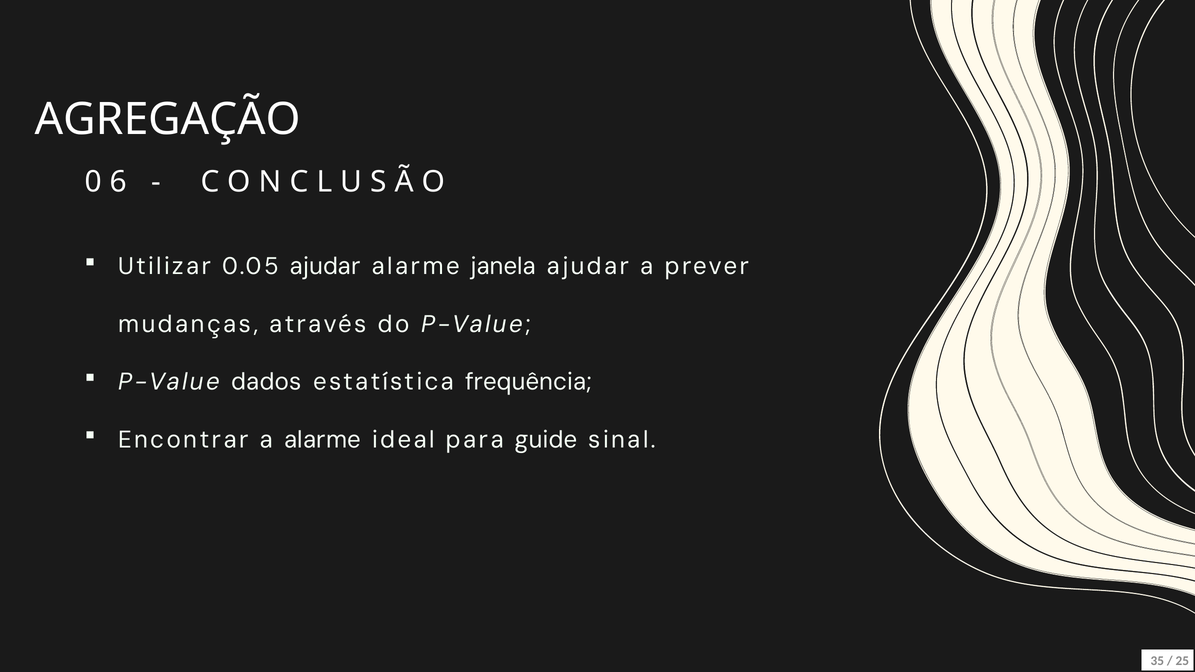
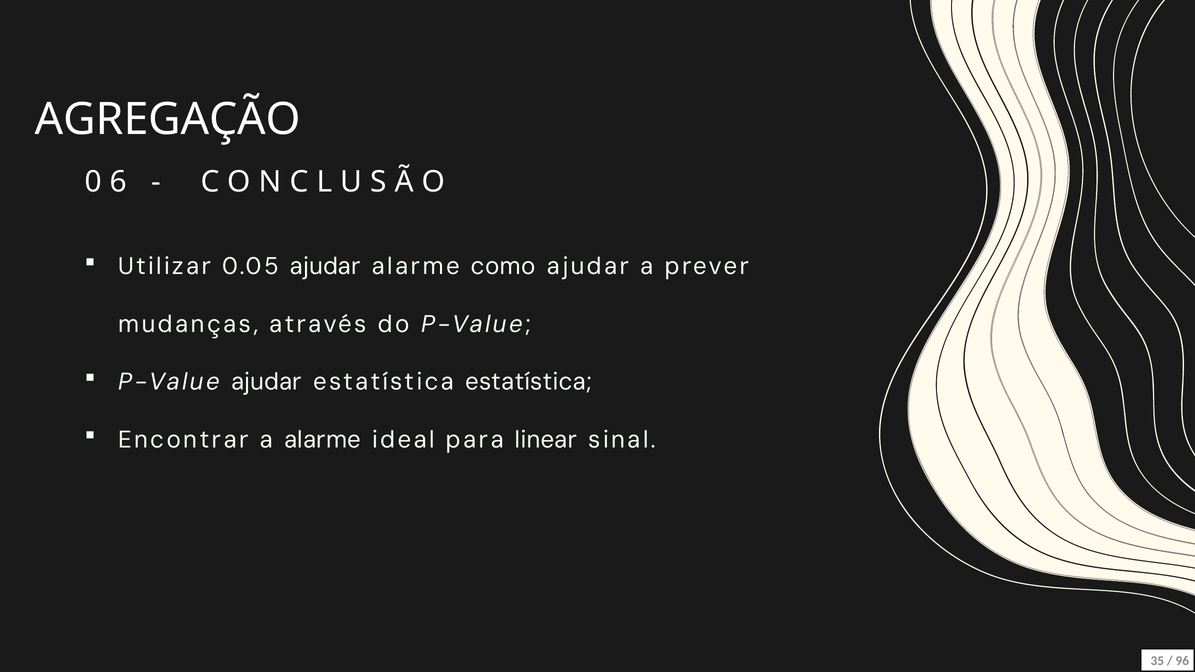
janela: janela -> como
P-Value dados: dados -> ajudar
estatística frequência: frequência -> estatística
guide: guide -> linear
25: 25 -> 96
